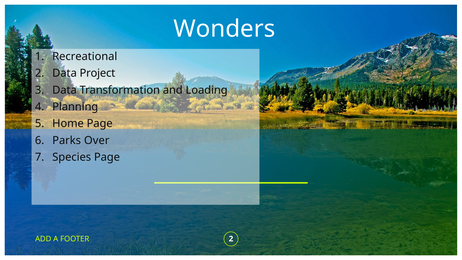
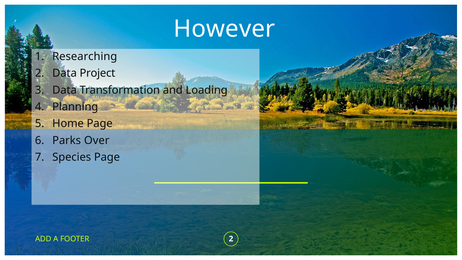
Wonders: Wonders -> However
Recreational: Recreational -> Researching
